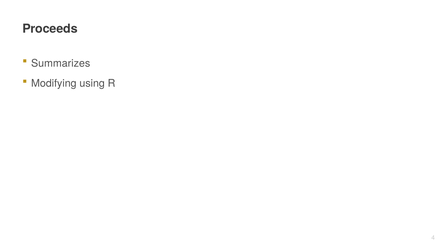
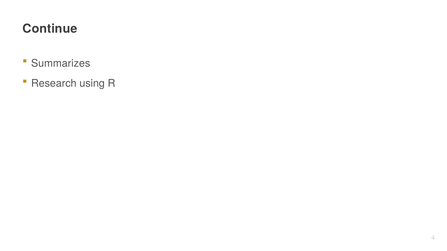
Proceeds: Proceeds -> Continue
Modifying: Modifying -> Research
